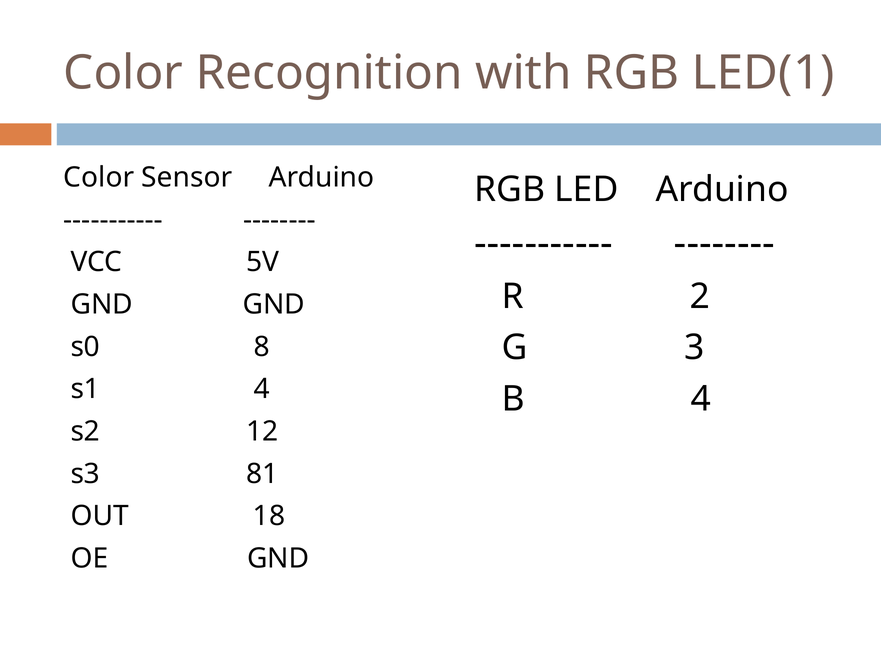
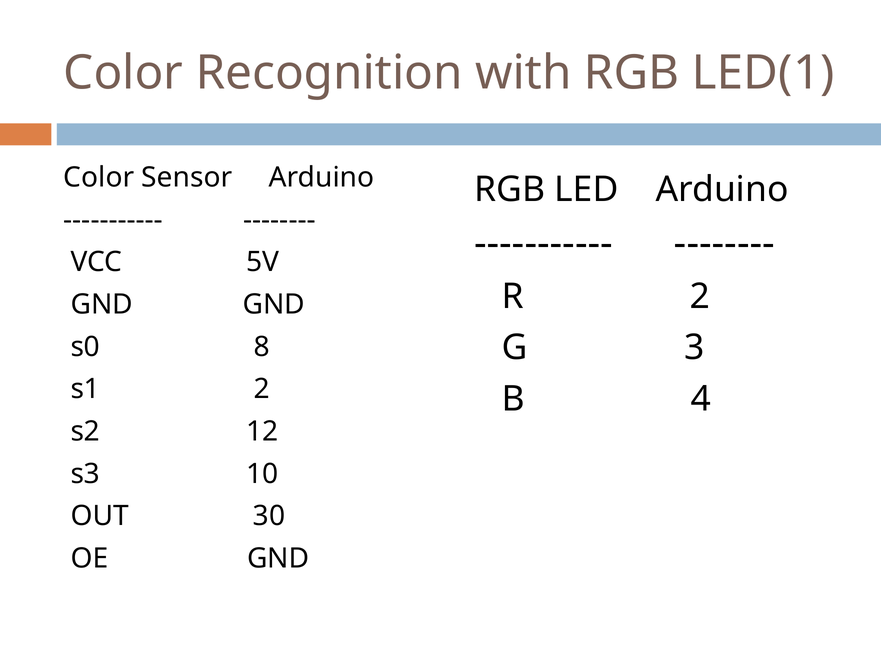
s1 4: 4 -> 2
81: 81 -> 10
18: 18 -> 30
